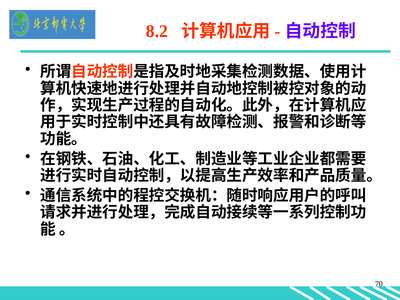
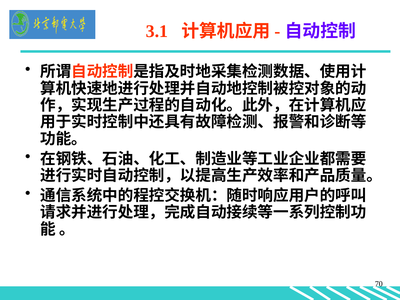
8.2: 8.2 -> 3.1
